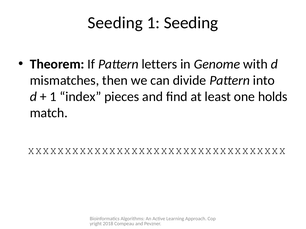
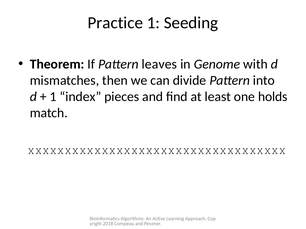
Seeding at (115, 23): Seeding -> Practice
letters: letters -> leaves
